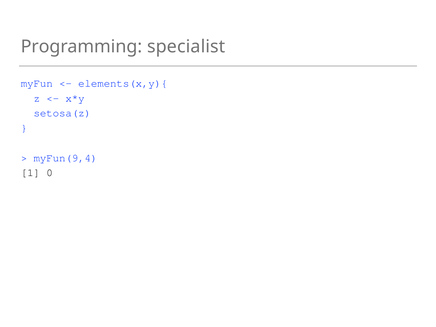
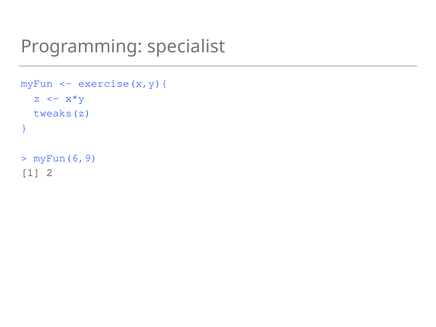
elements(x,y){: elements(x,y){ -> exercise(x,y){
setosa(z: setosa(z -> tweaks(z
myFun(9,4: myFun(9,4 -> myFun(6,9
0: 0 -> 2
